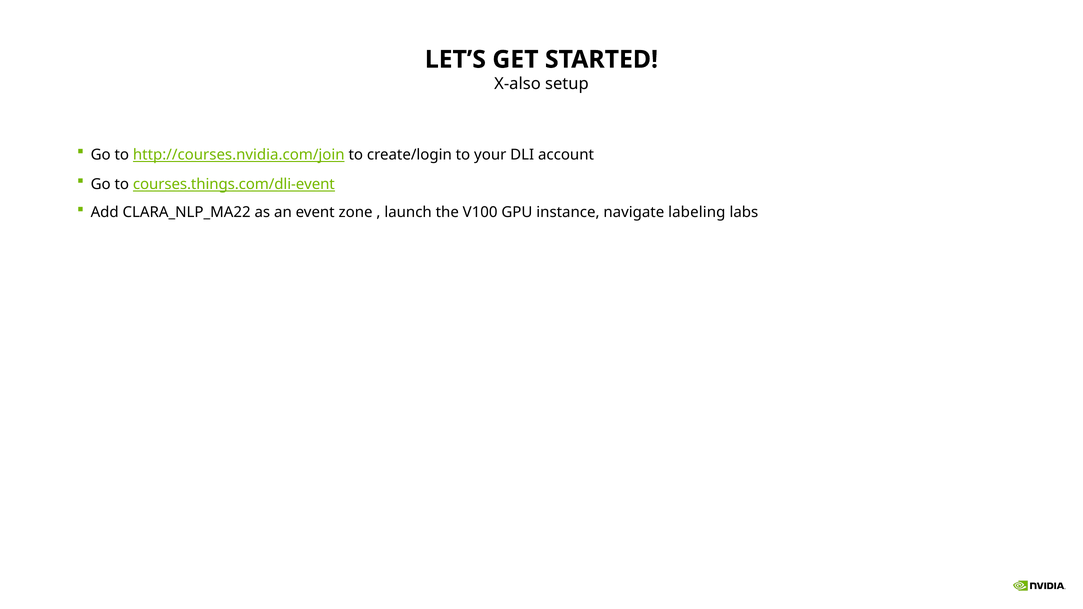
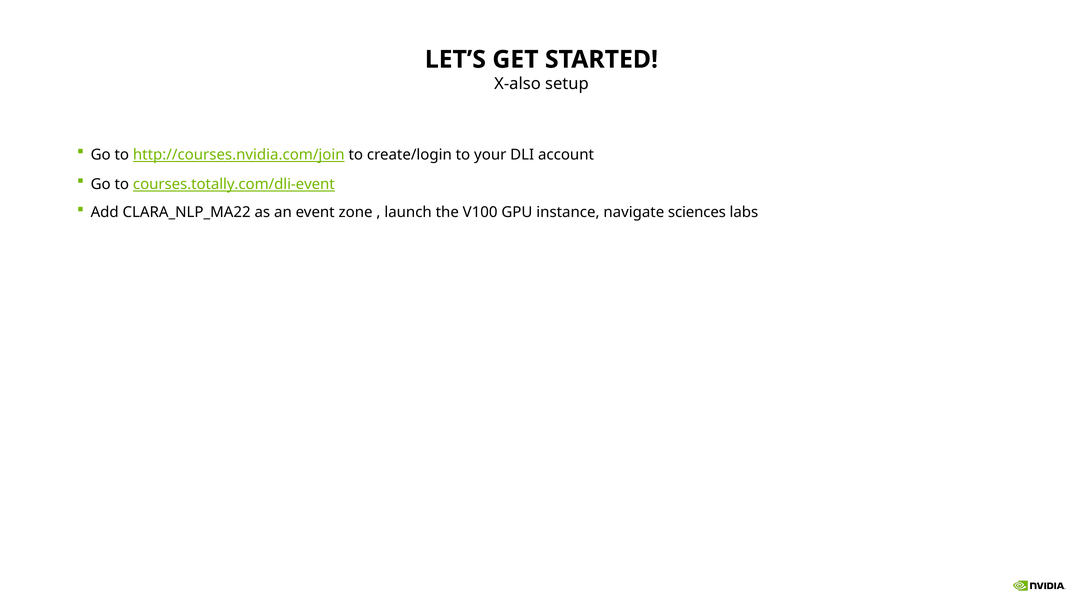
courses.things.com/dli-event: courses.things.com/dli-event -> courses.totally.com/dli-event
labeling: labeling -> sciences
